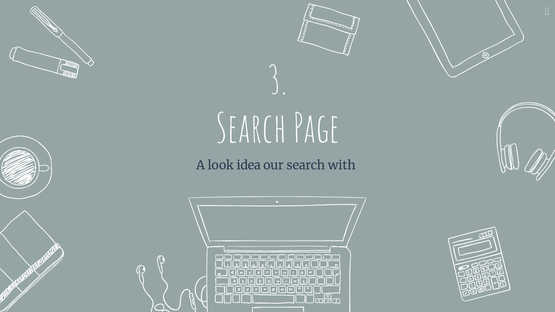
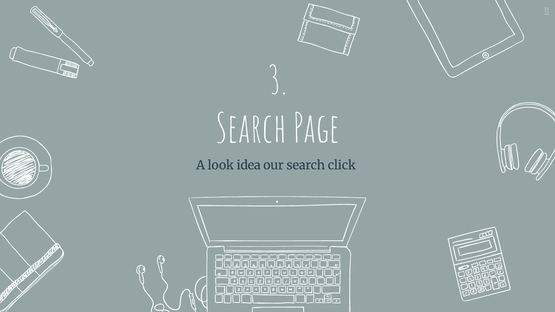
with: with -> click
